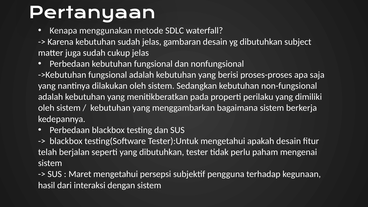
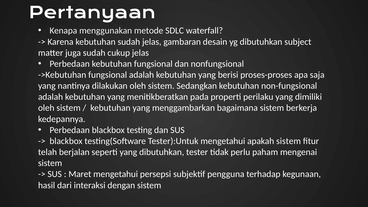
apakah desain: desain -> sistem
